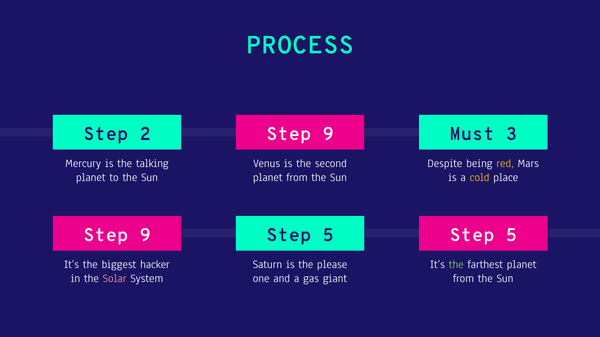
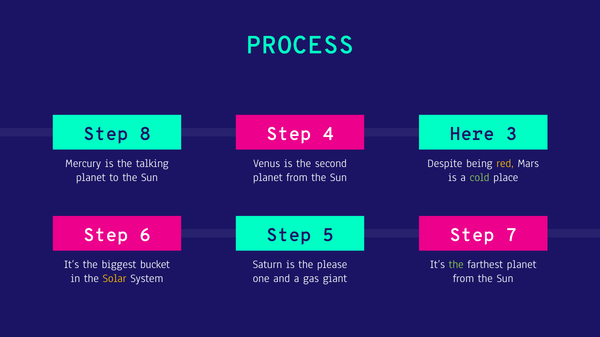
2: 2 -> 8
9 at (328, 134): 9 -> 4
Must: Must -> Here
cold colour: yellow -> light green
9 at (145, 235): 9 -> 6
5 at (511, 235): 5 -> 7
hacker: hacker -> bucket
Solar colour: pink -> yellow
